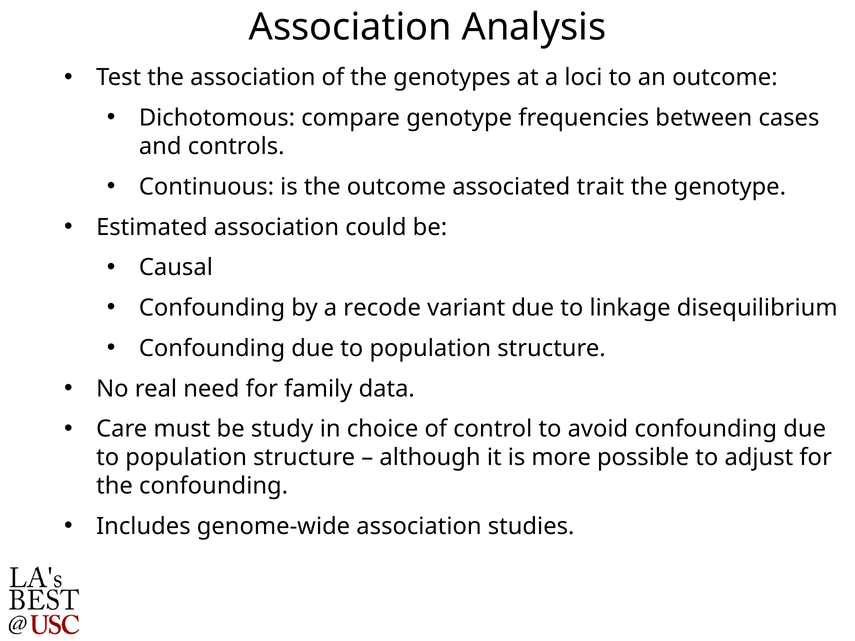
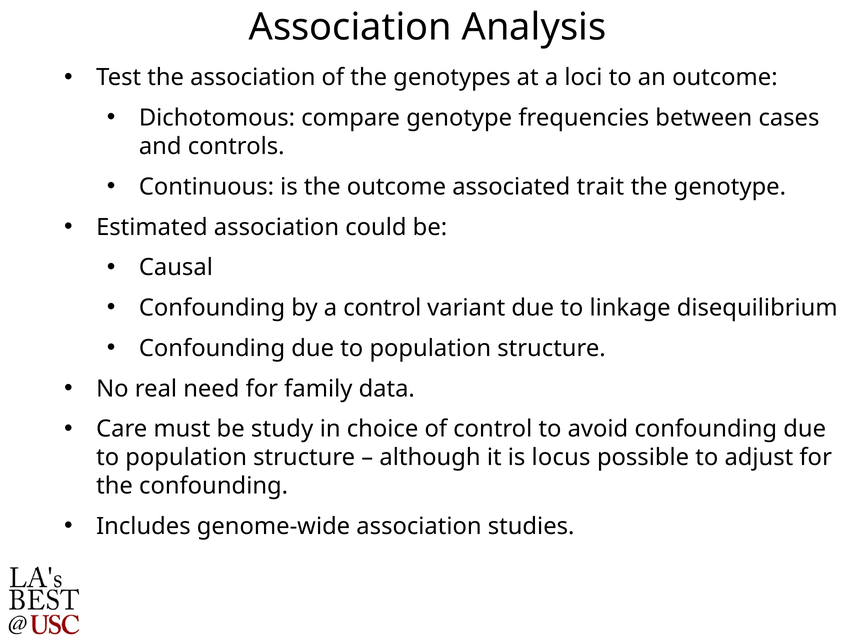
a recode: recode -> control
more: more -> locus
